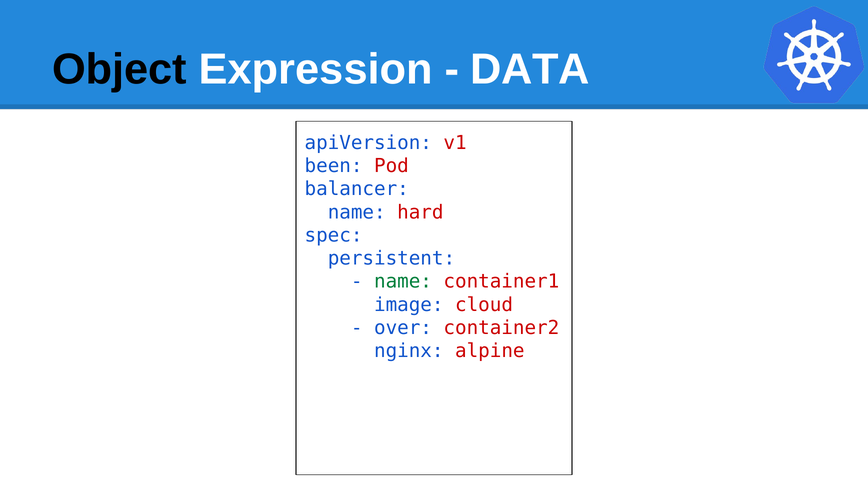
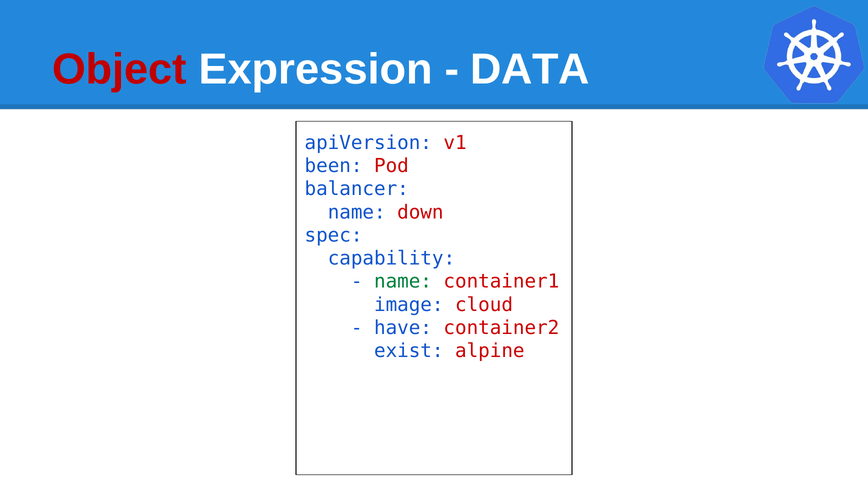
Object colour: black -> red
hard: hard -> down
persistent: persistent -> capability
over: over -> have
nginx: nginx -> exist
